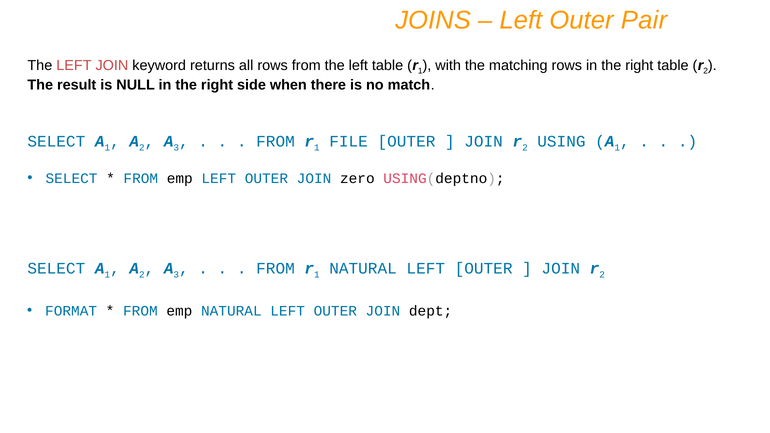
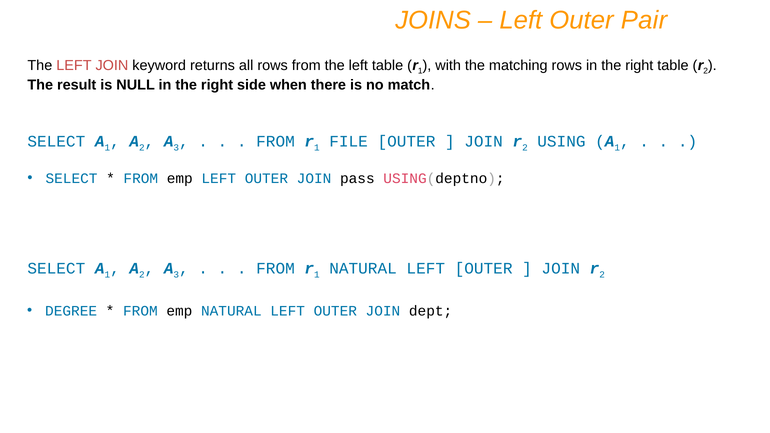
zero: zero -> pass
FORMAT: FORMAT -> DEGREE
